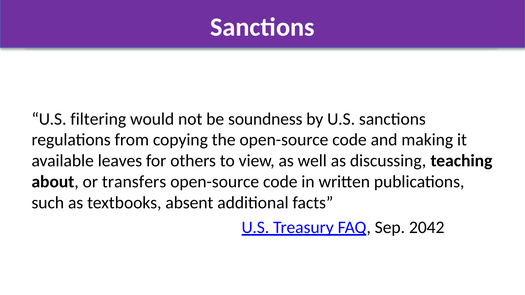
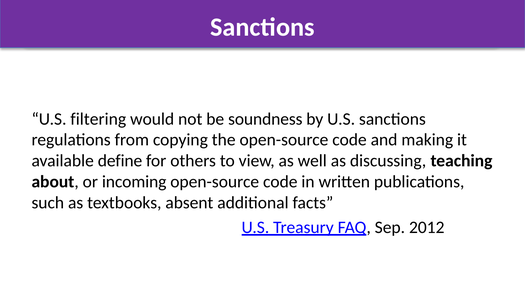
leaves: leaves -> define
transfers: transfers -> incoming
2042: 2042 -> 2012
